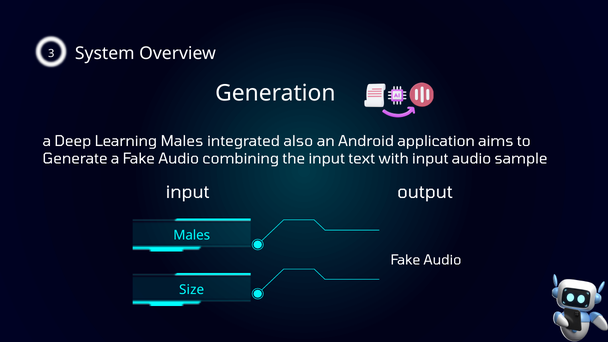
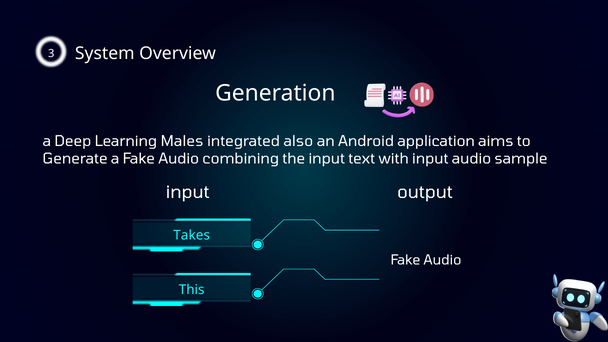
Males at (192, 235): Males -> Takes
Size: Size -> This
